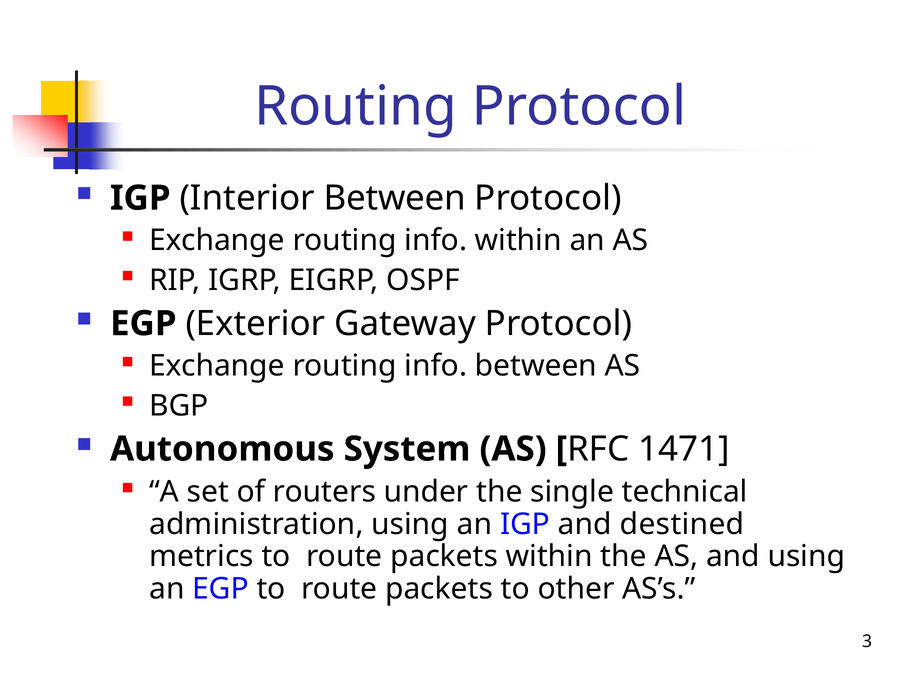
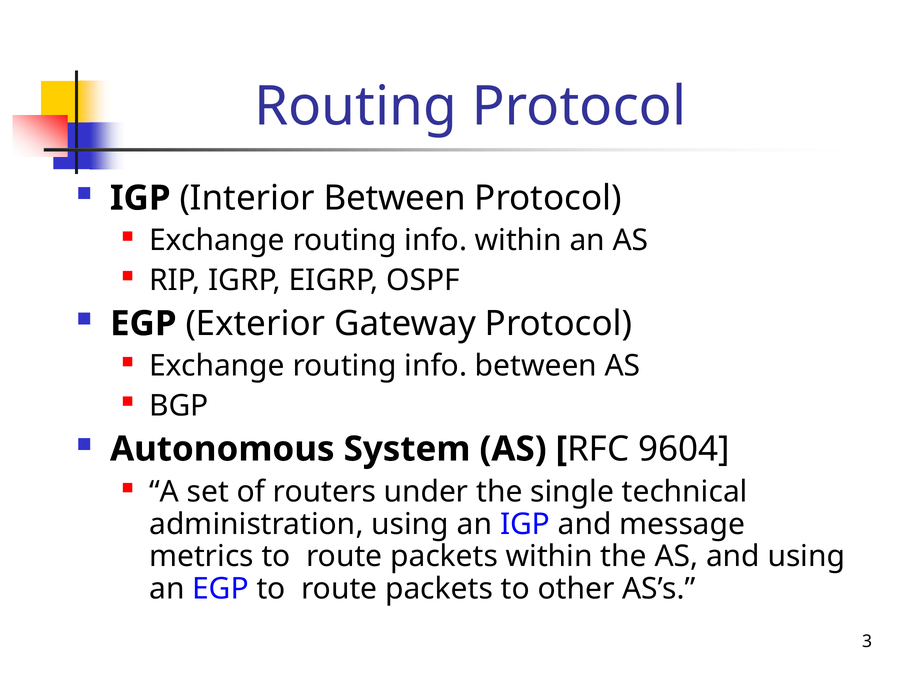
1471: 1471 -> 9604
destined: destined -> message
